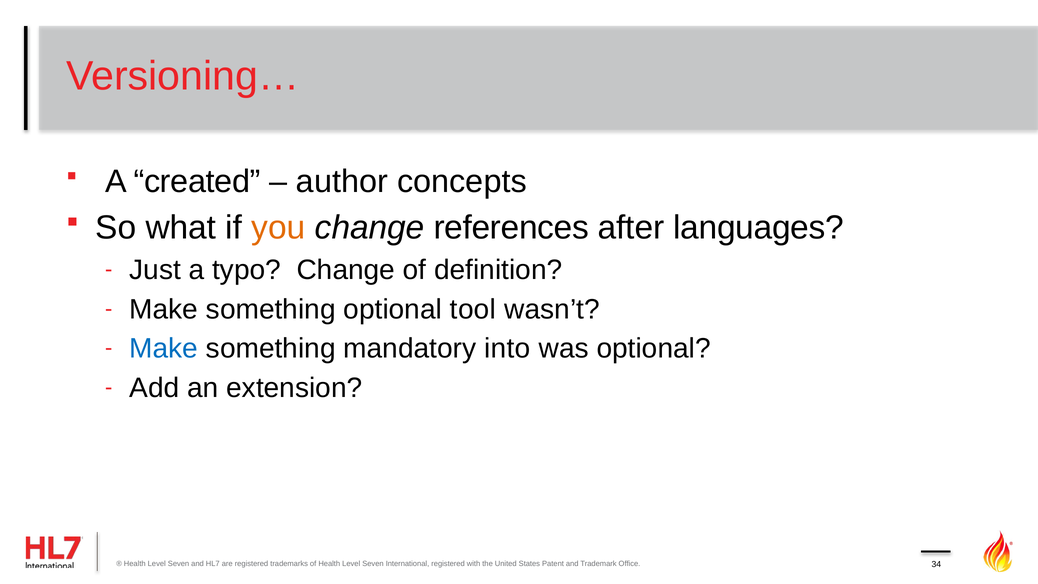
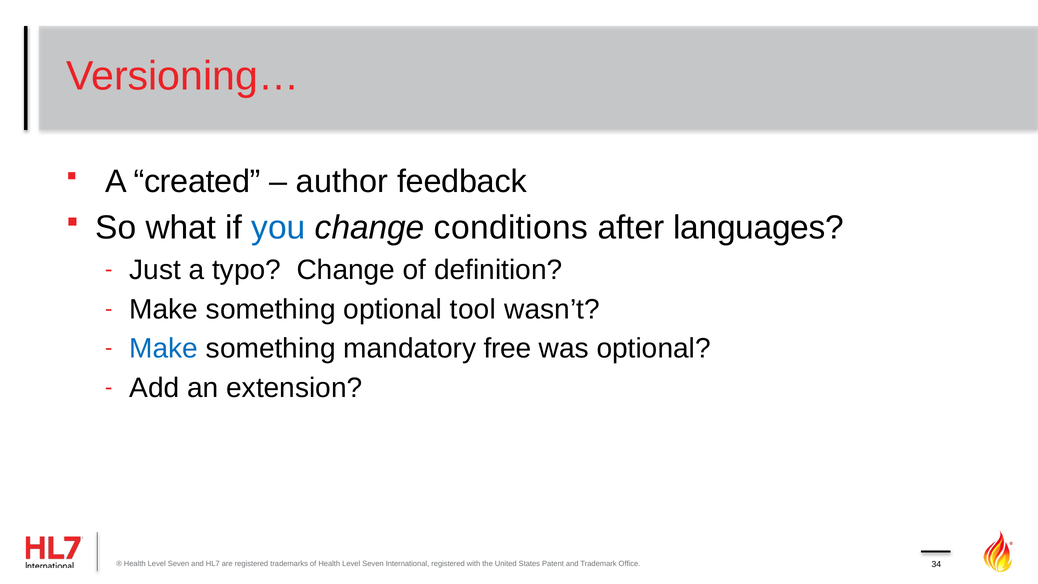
concepts: concepts -> feedback
you colour: orange -> blue
references: references -> conditions
into: into -> free
